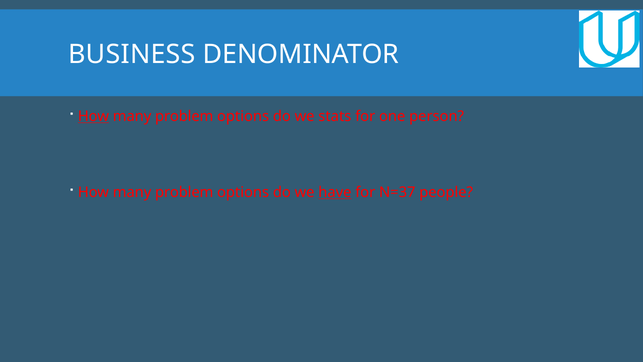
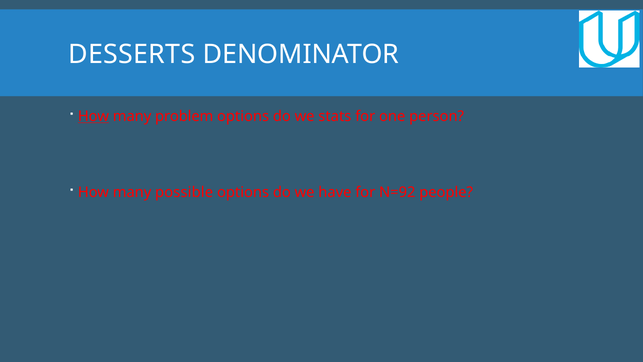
BUSINESS: BUSINESS -> DESSERTS
problem at (184, 192): problem -> possible
have underline: present -> none
N=37: N=37 -> N=92
